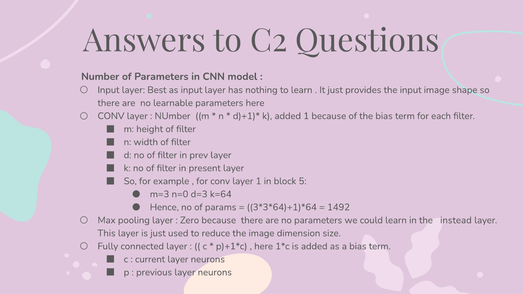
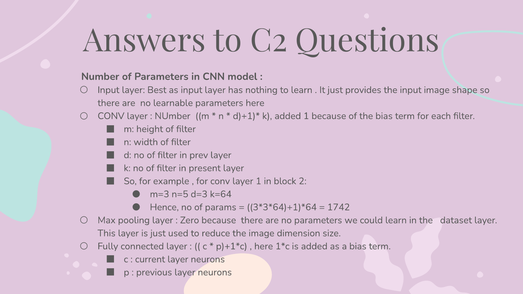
5: 5 -> 2
n=0: n=0 -> n=5
1492: 1492 -> 1742
instead: instead -> dataset
